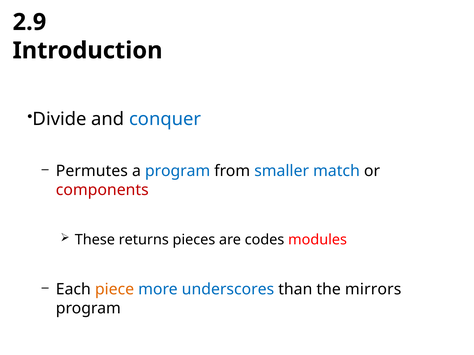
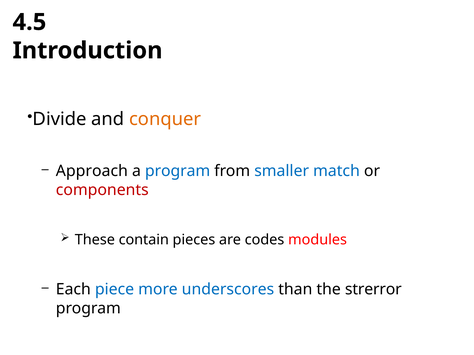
2.9: 2.9 -> 4.5
conquer colour: blue -> orange
Permutes: Permutes -> Approach
returns: returns -> contain
piece colour: orange -> blue
mirrors: mirrors -> strerror
